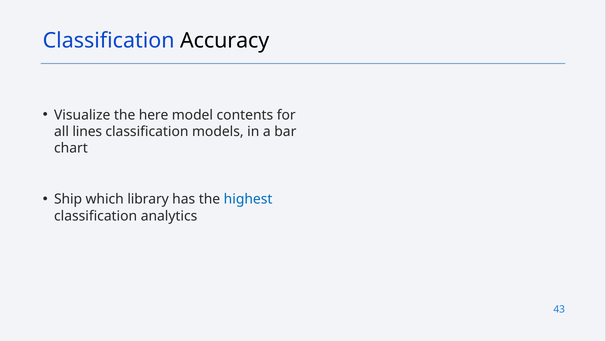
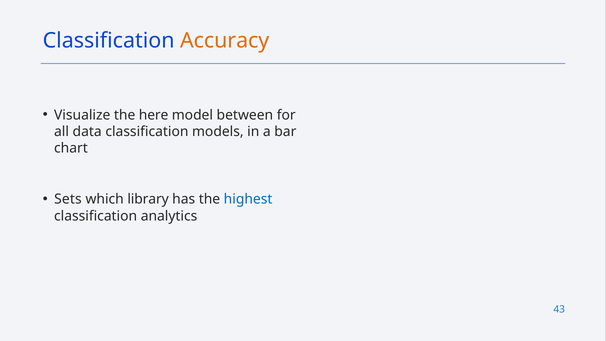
Accuracy colour: black -> orange
contents: contents -> between
lines: lines -> data
Ship: Ship -> Sets
